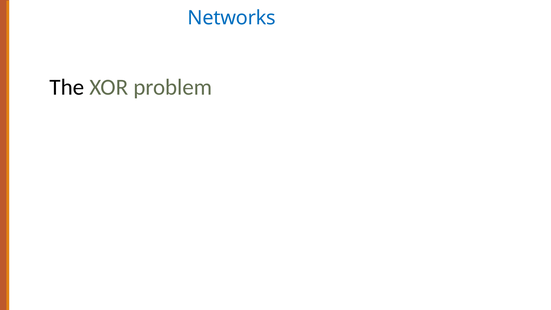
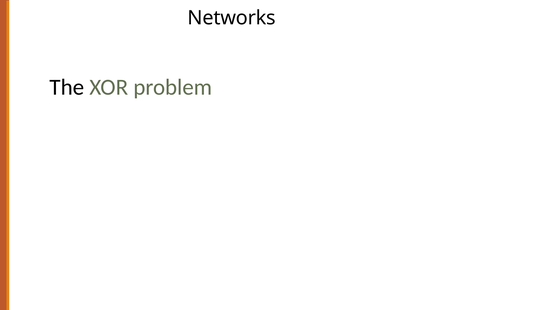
Networks colour: blue -> black
